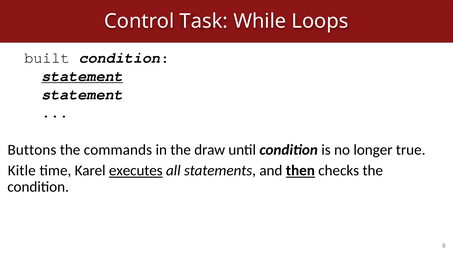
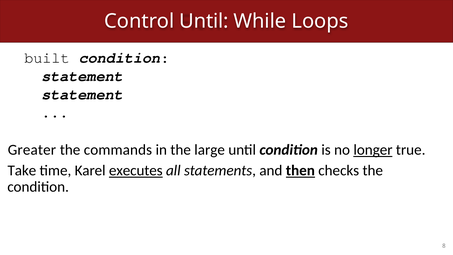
Control Task: Task -> Until
statement at (82, 76) underline: present -> none
Buttons: Buttons -> Greater
draw: draw -> large
longer underline: none -> present
Kitle: Kitle -> Take
